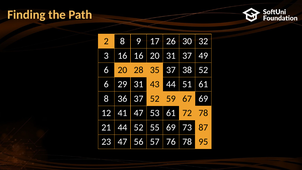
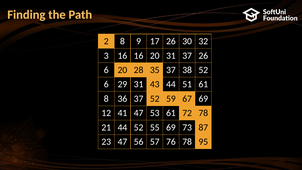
37 49: 49 -> 26
